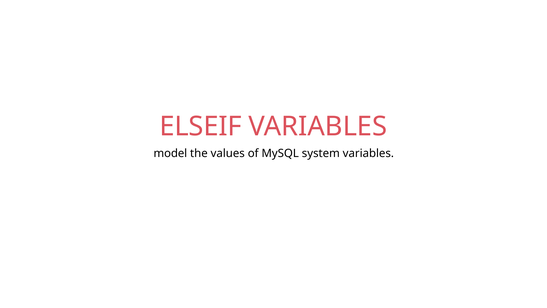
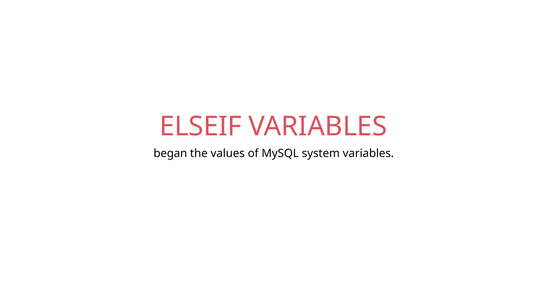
model: model -> began
